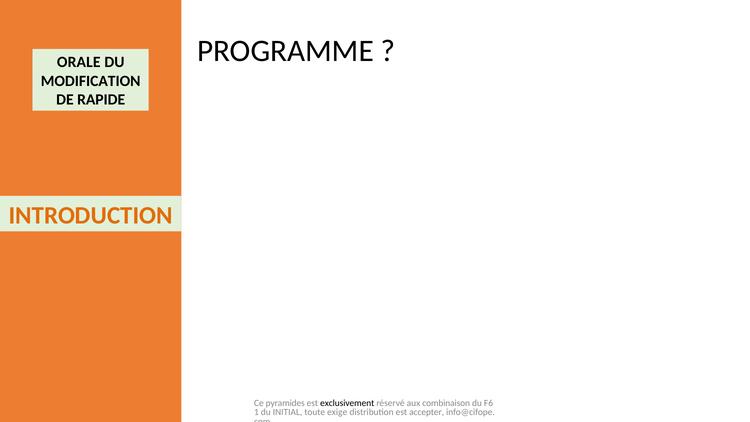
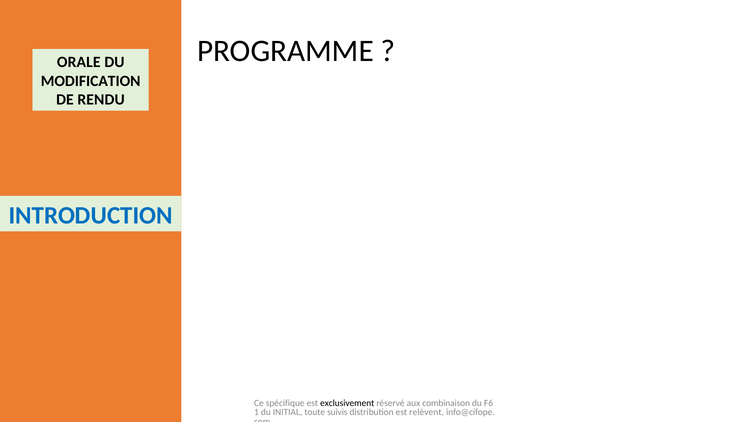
RAPIDE: RAPIDE -> RENDU
INTRODUCTION colour: orange -> blue
pyramides: pyramides -> spécifique
exige: exige -> suivis
accepter: accepter -> relèvent
